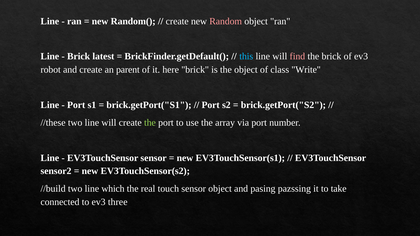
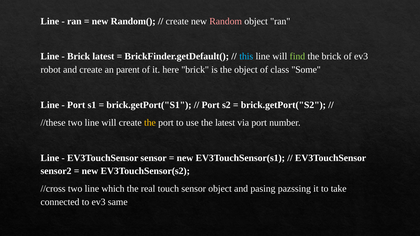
find colour: pink -> light green
Write: Write -> Some
the at (150, 123) colour: light green -> yellow
the array: array -> latest
//build: //build -> //cross
three: three -> same
